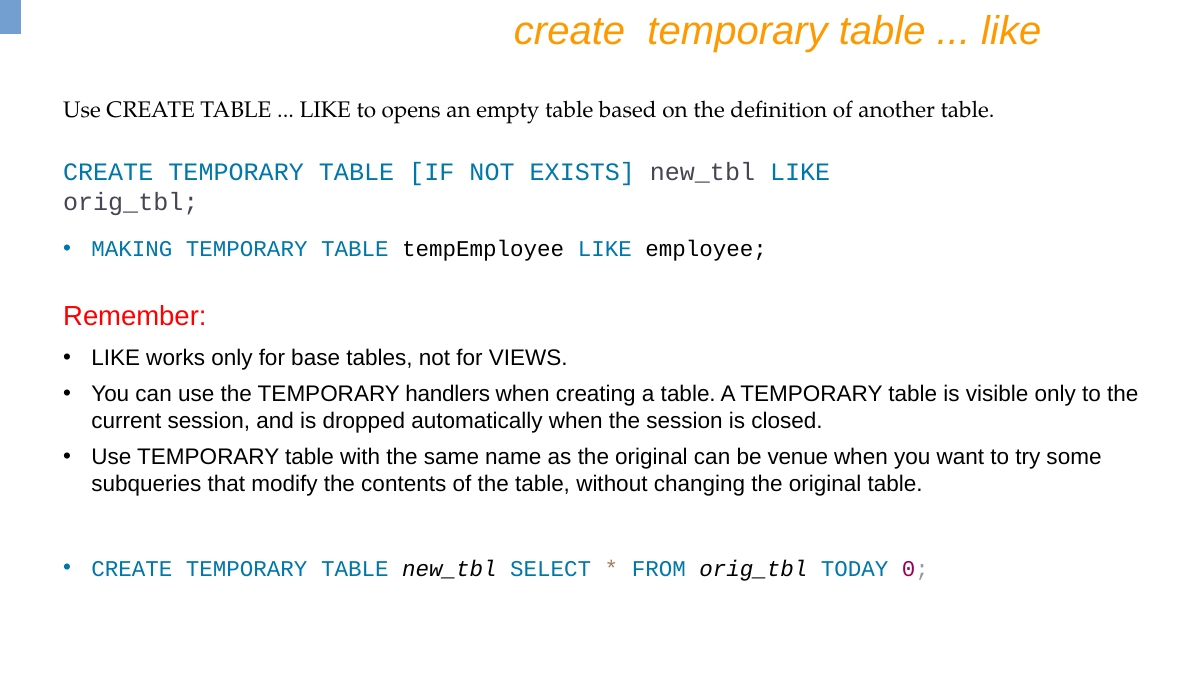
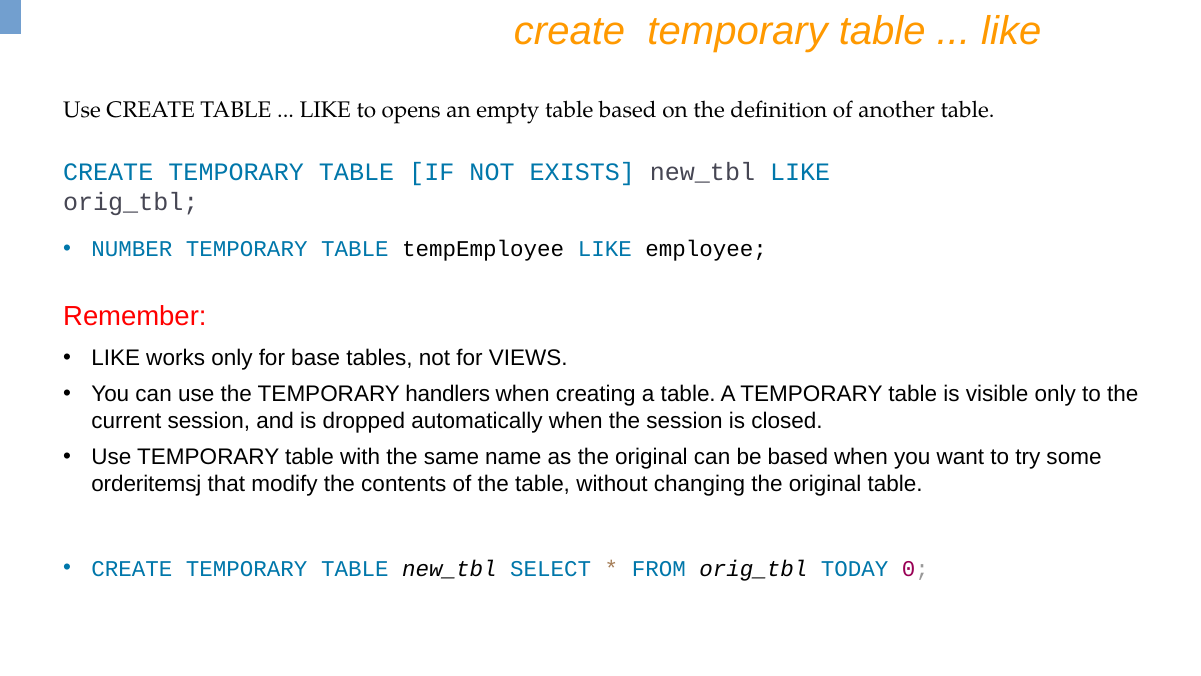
MAKING: MAKING -> NUMBER
be venue: venue -> based
subqueries: subqueries -> orderitemsj
